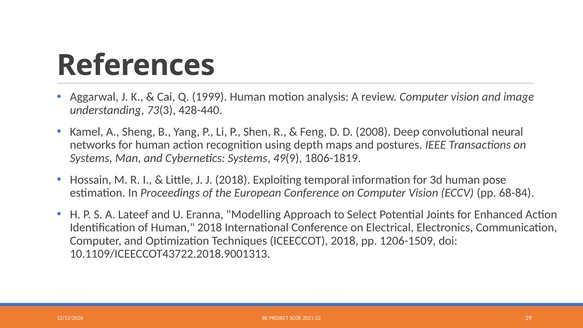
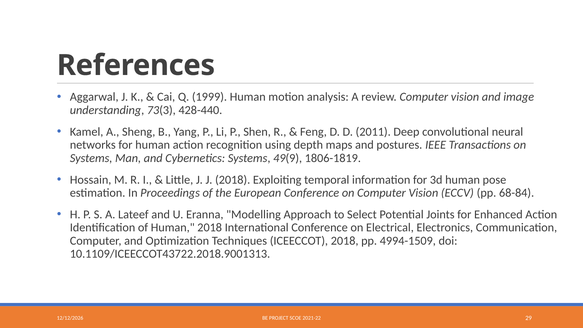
2008: 2008 -> 2011
1206-1509: 1206-1509 -> 4994-1509
